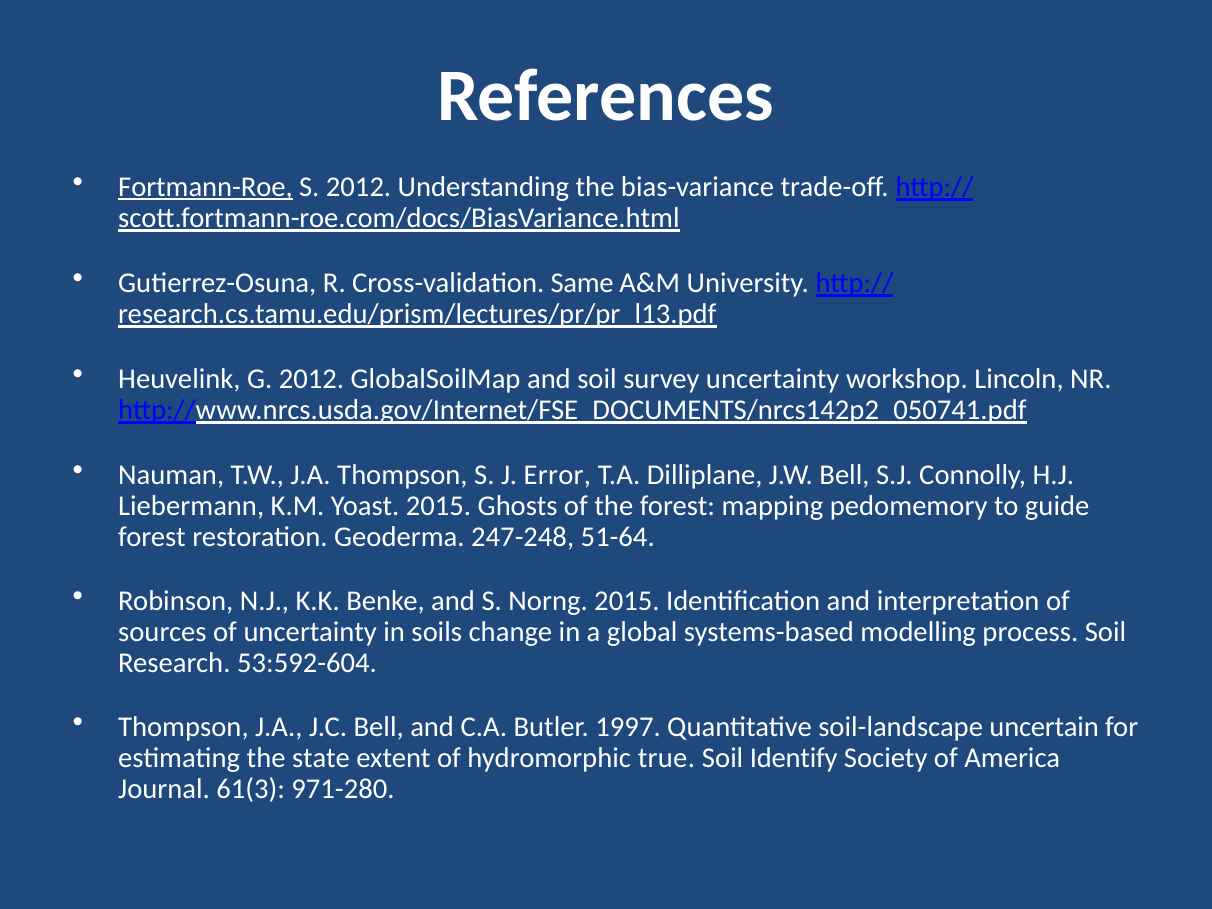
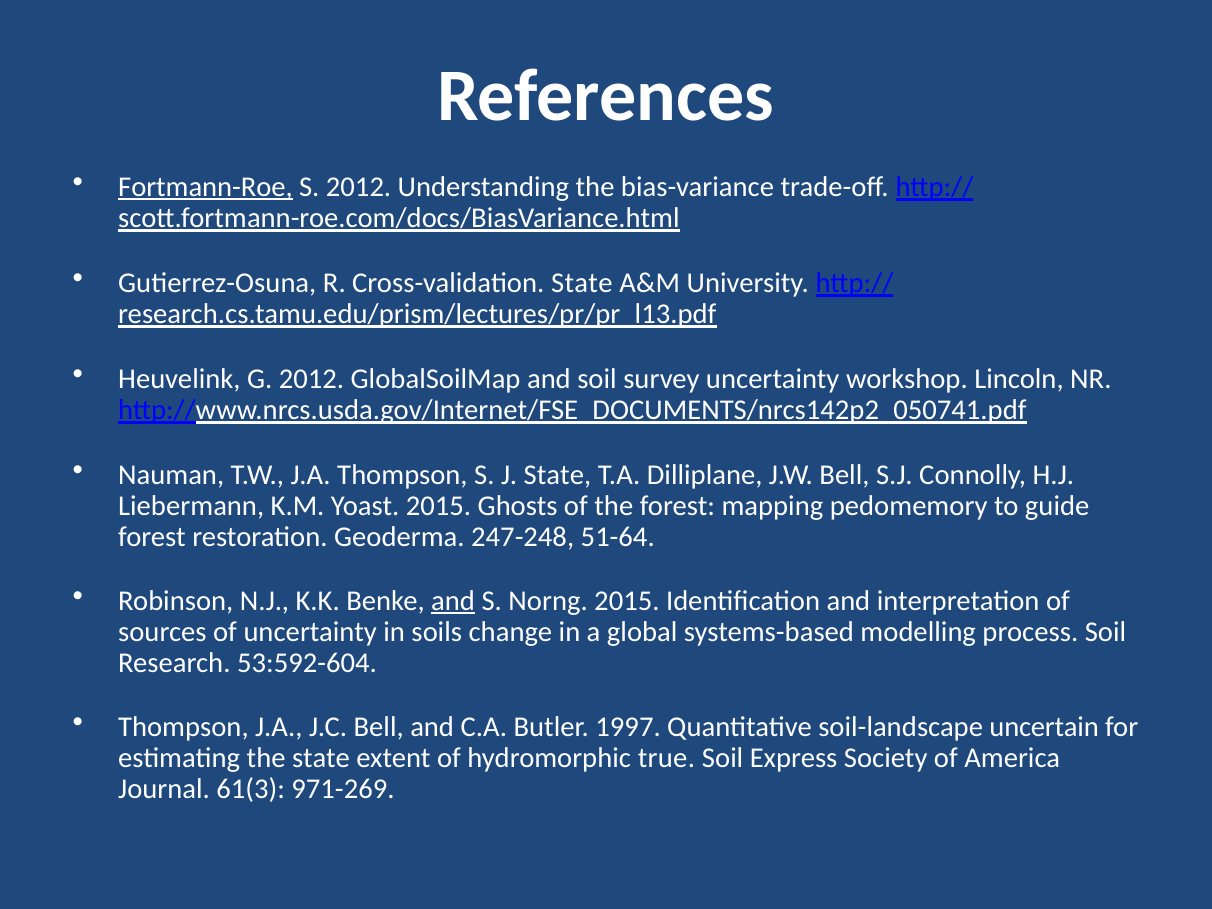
Cross-validation Same: Same -> State
J Error: Error -> State
and at (453, 601) underline: none -> present
Identify: Identify -> Express
971-280: 971-280 -> 971-269
